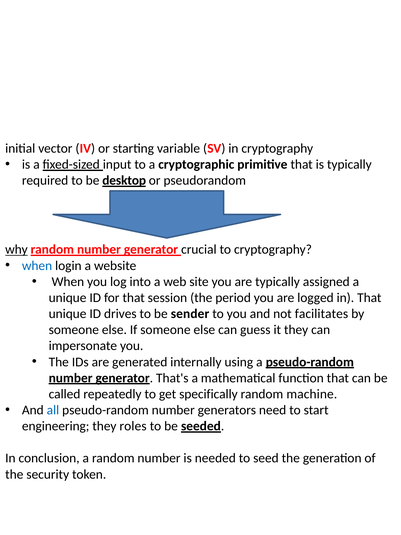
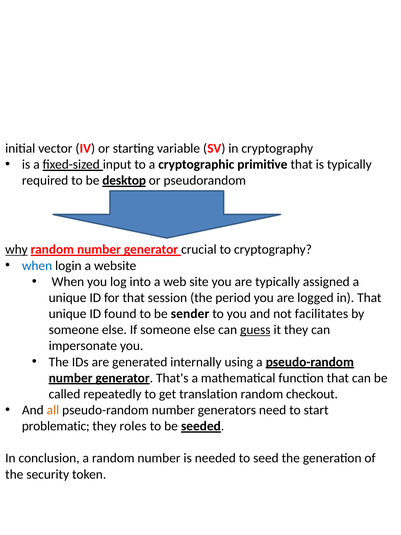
drives: drives -> found
guess underline: none -> present
specifically: specifically -> translation
machine: machine -> checkout
all colour: blue -> orange
engineering: engineering -> problematic
